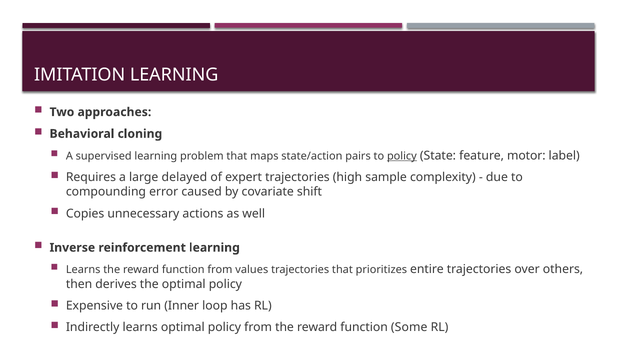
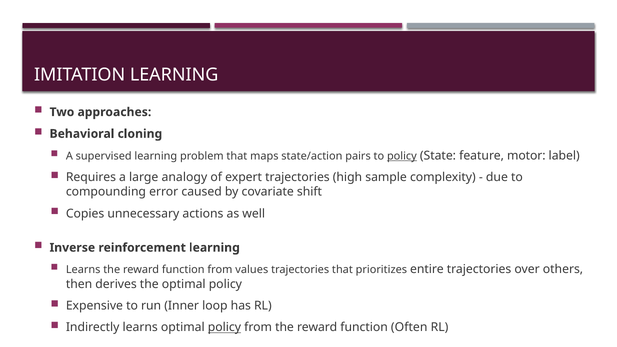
delayed: delayed -> analogy
policy at (224, 327) underline: none -> present
Some: Some -> Often
